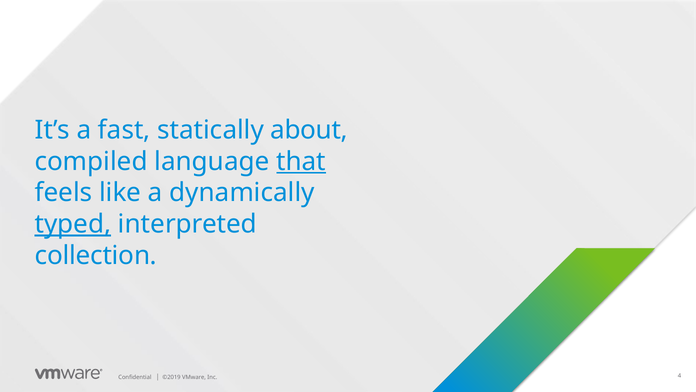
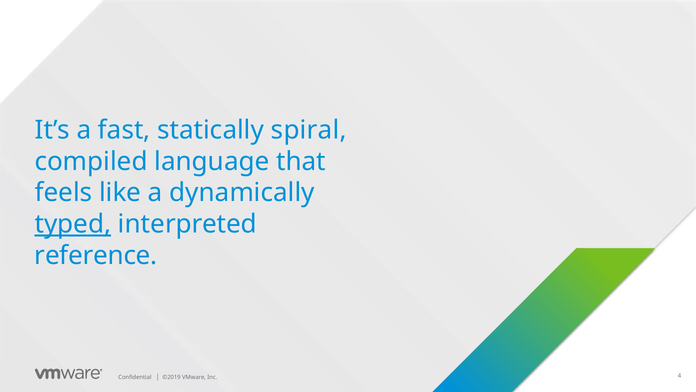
about: about -> spiral
that underline: present -> none
collection: collection -> reference
